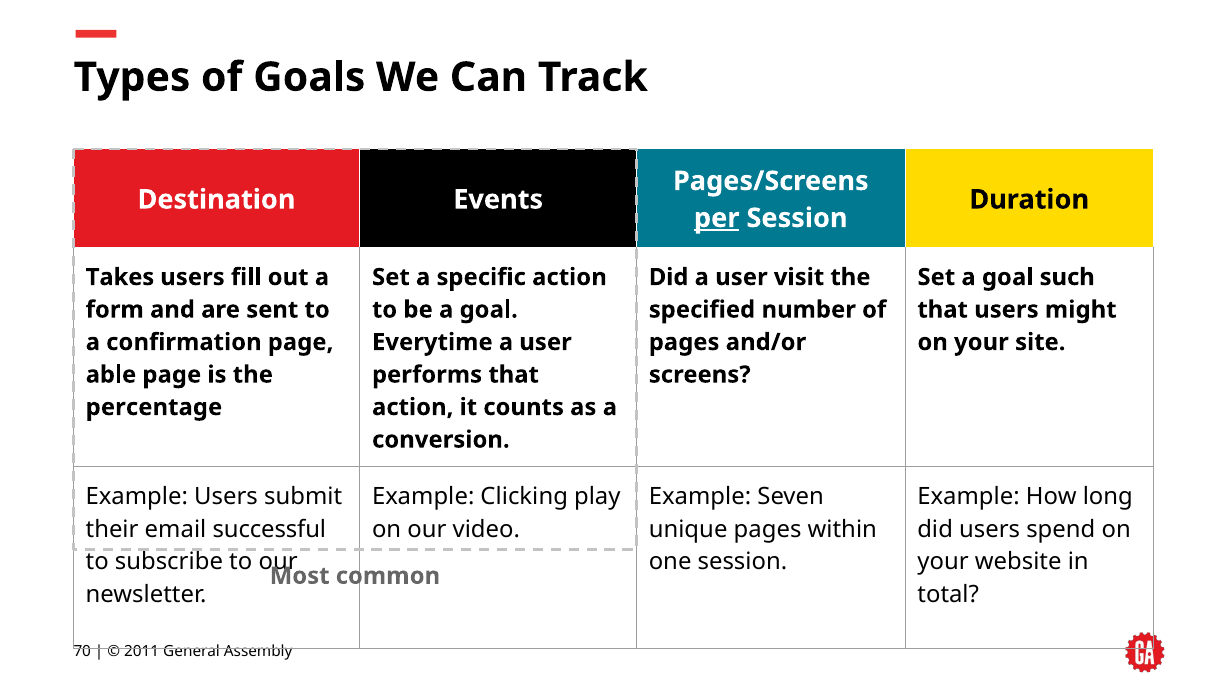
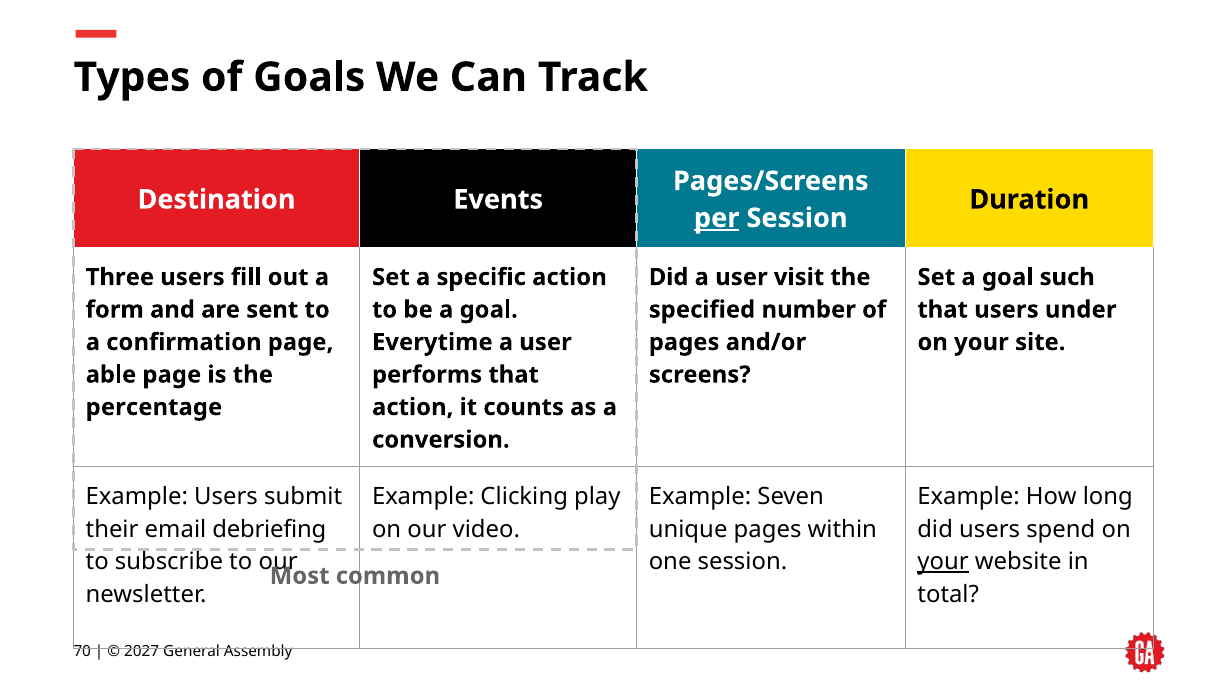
Takes: Takes -> Three
might: might -> under
successful: successful -> debriefing
your at (943, 562) underline: none -> present
2011: 2011 -> 2027
